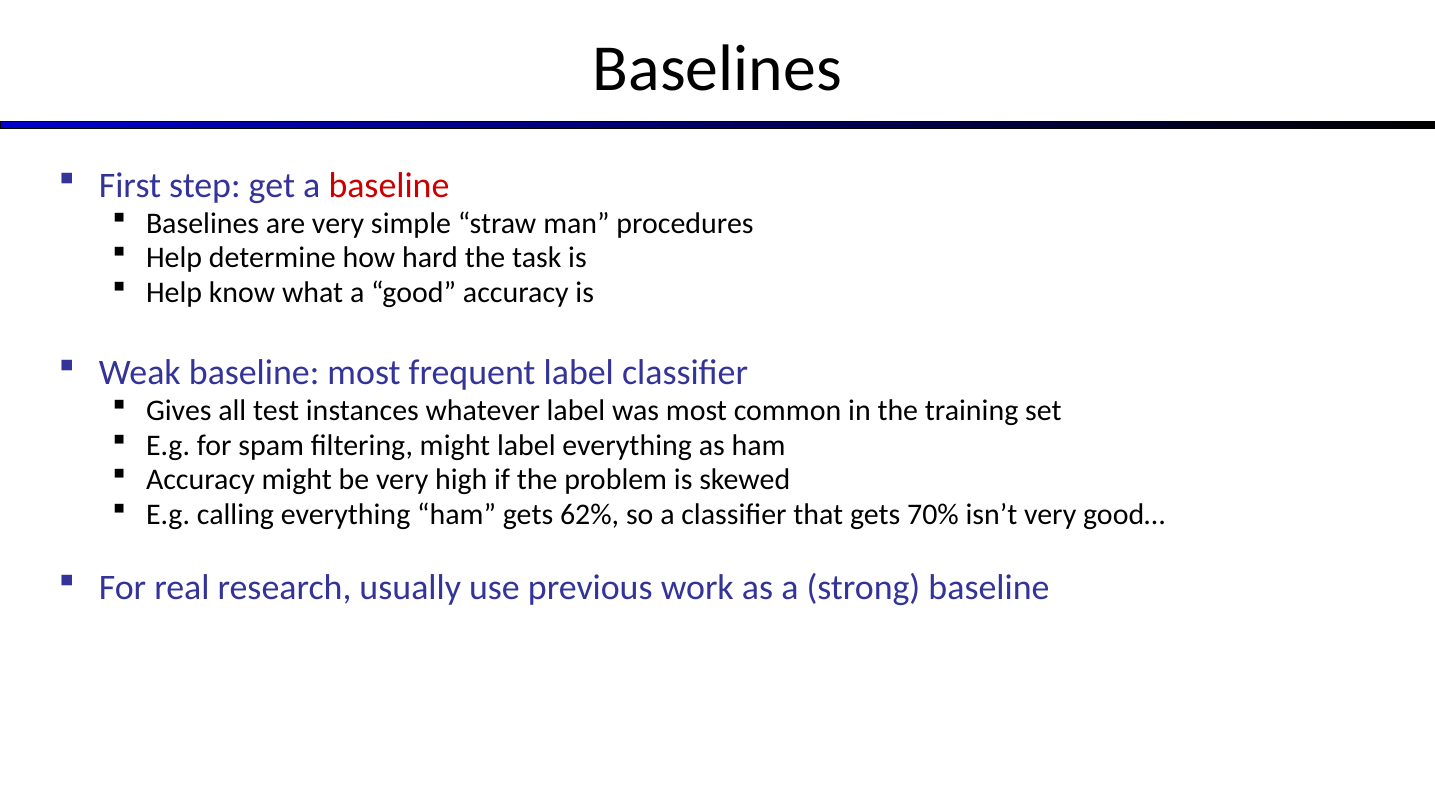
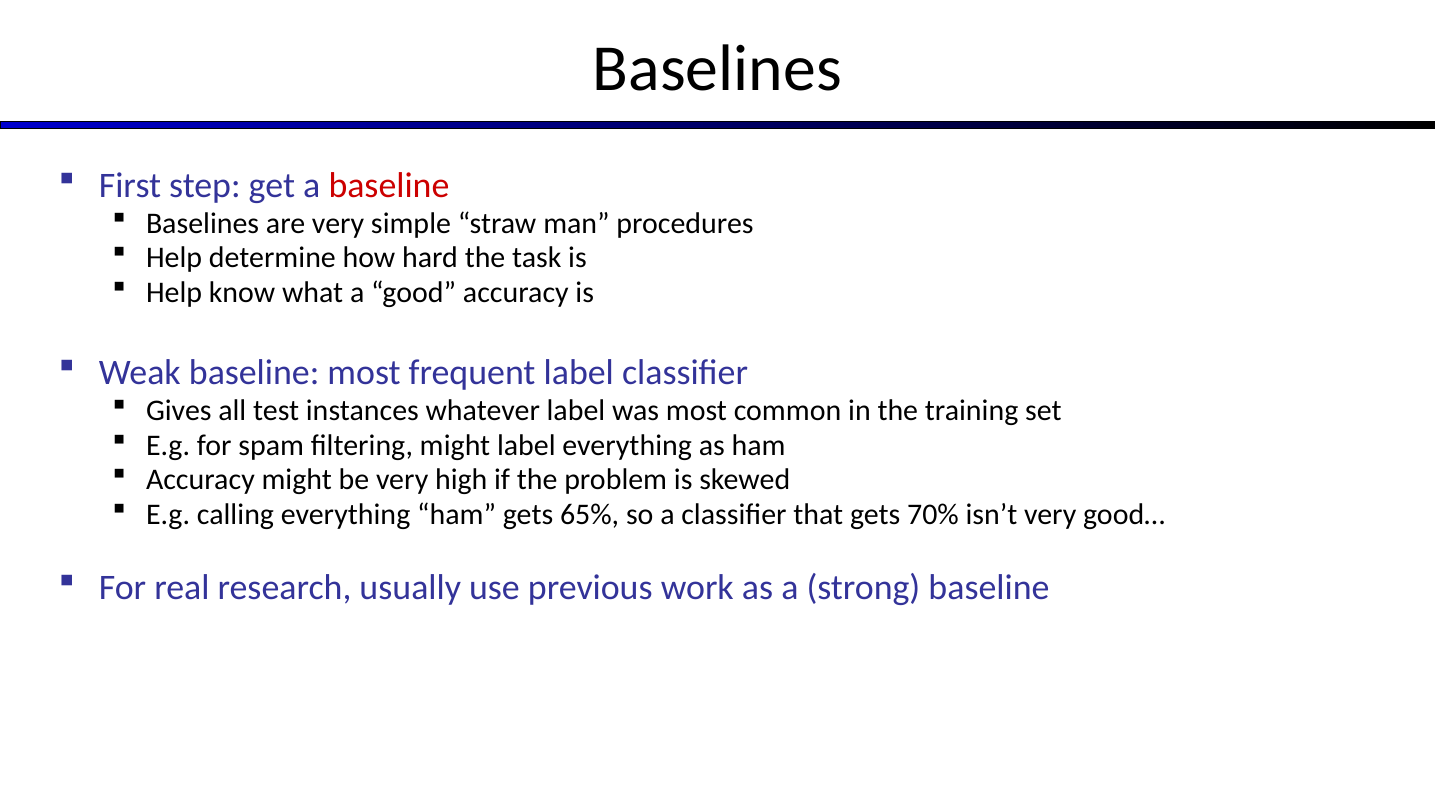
62%: 62% -> 65%
